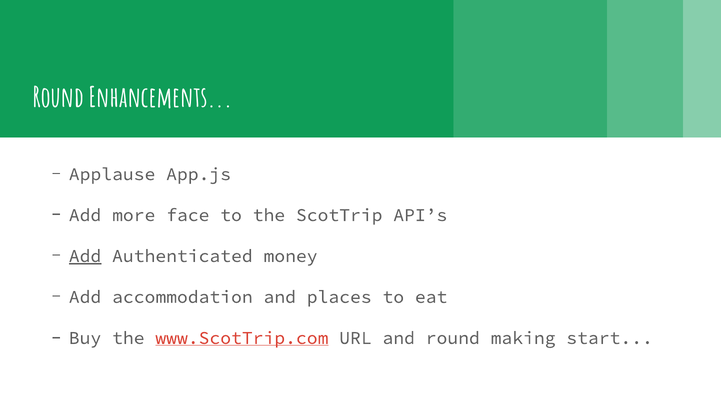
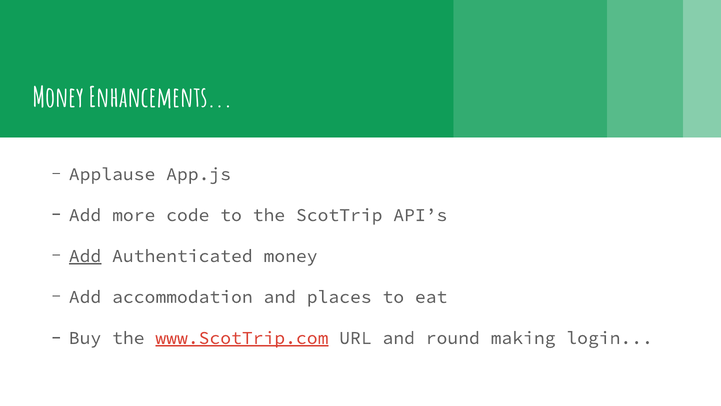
Round at (58, 98): Round -> Money
face: face -> code
www.ScotTrip.com underline: none -> present
start: start -> login
